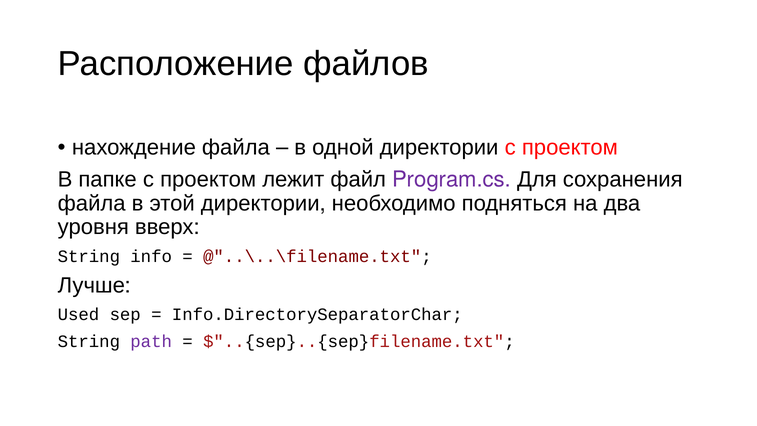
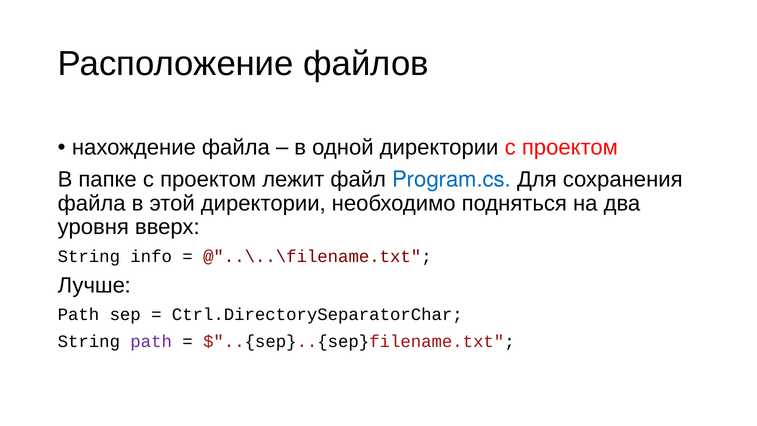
Program.cs colour: purple -> blue
Used at (78, 315): Used -> Path
Info.DirectorySeparatorChar: Info.DirectorySeparatorChar -> Ctrl.DirectorySeparatorChar
